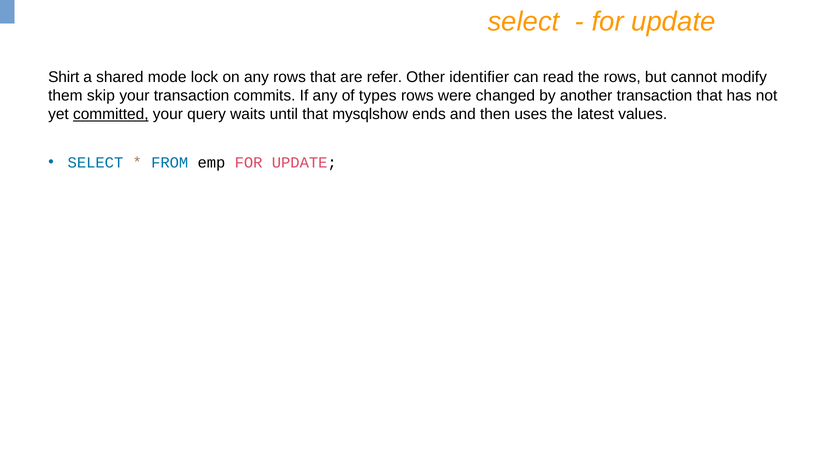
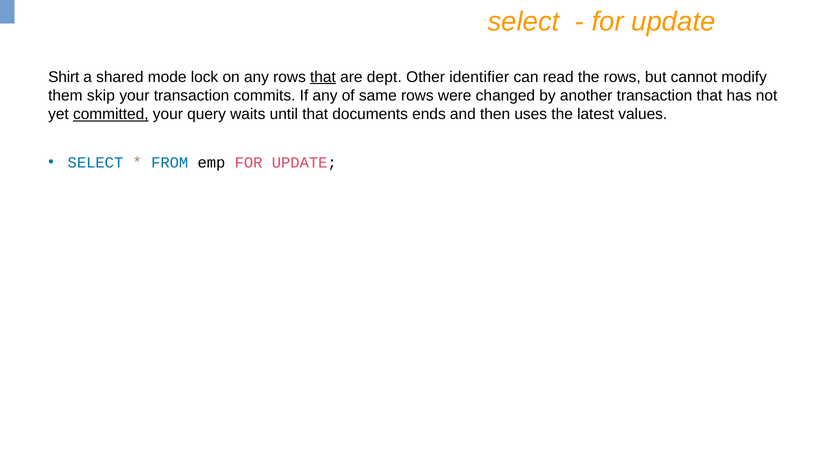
that at (323, 77) underline: none -> present
refer: refer -> dept
types: types -> same
mysqlshow: mysqlshow -> documents
